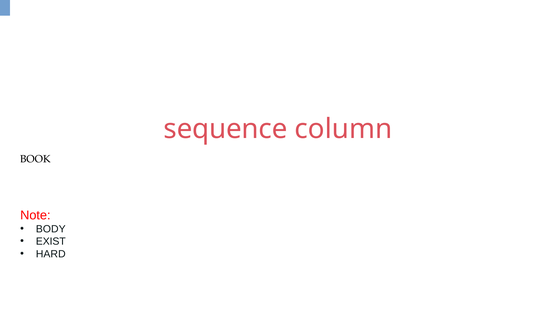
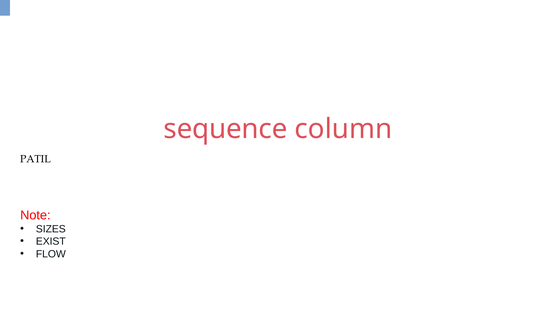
BOOK: BOOK -> PATIL
BODY: BODY -> SIZES
HARD: HARD -> FLOW
